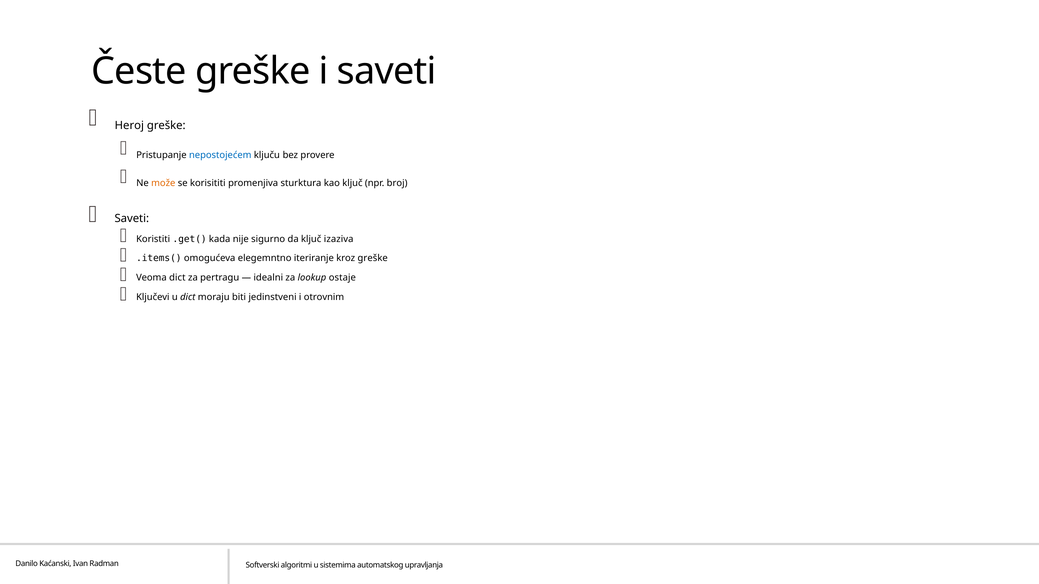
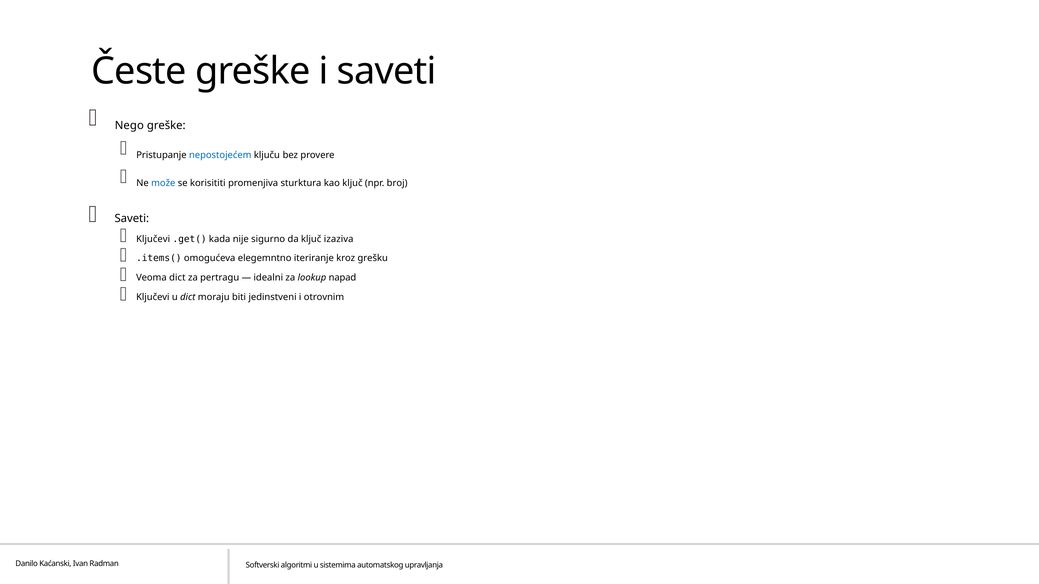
Heroj: Heroj -> Nego
može colour: orange -> blue
Koristiti at (153, 239): Koristiti -> Ključevi
kroz greške: greške -> grešku
ostaje: ostaje -> napad
